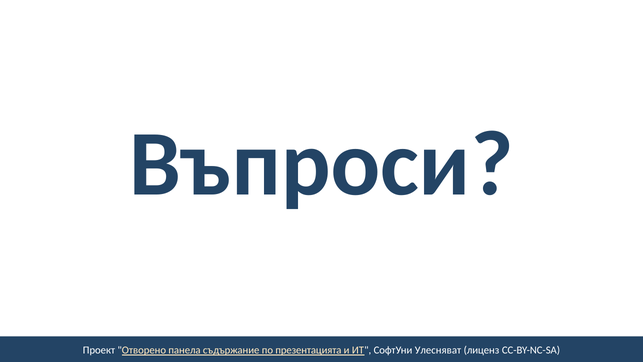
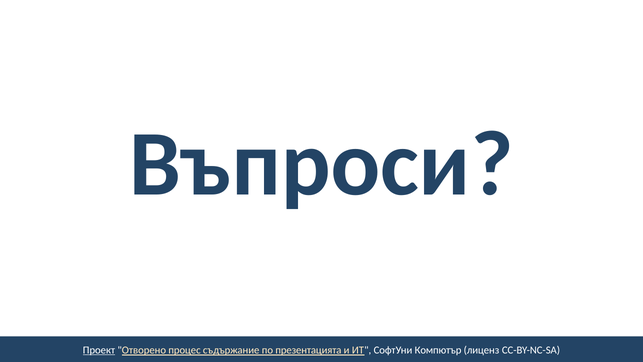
Проект underline: none -> present
панела: панела -> процес
Улесняват: Улесняват -> Компютър
